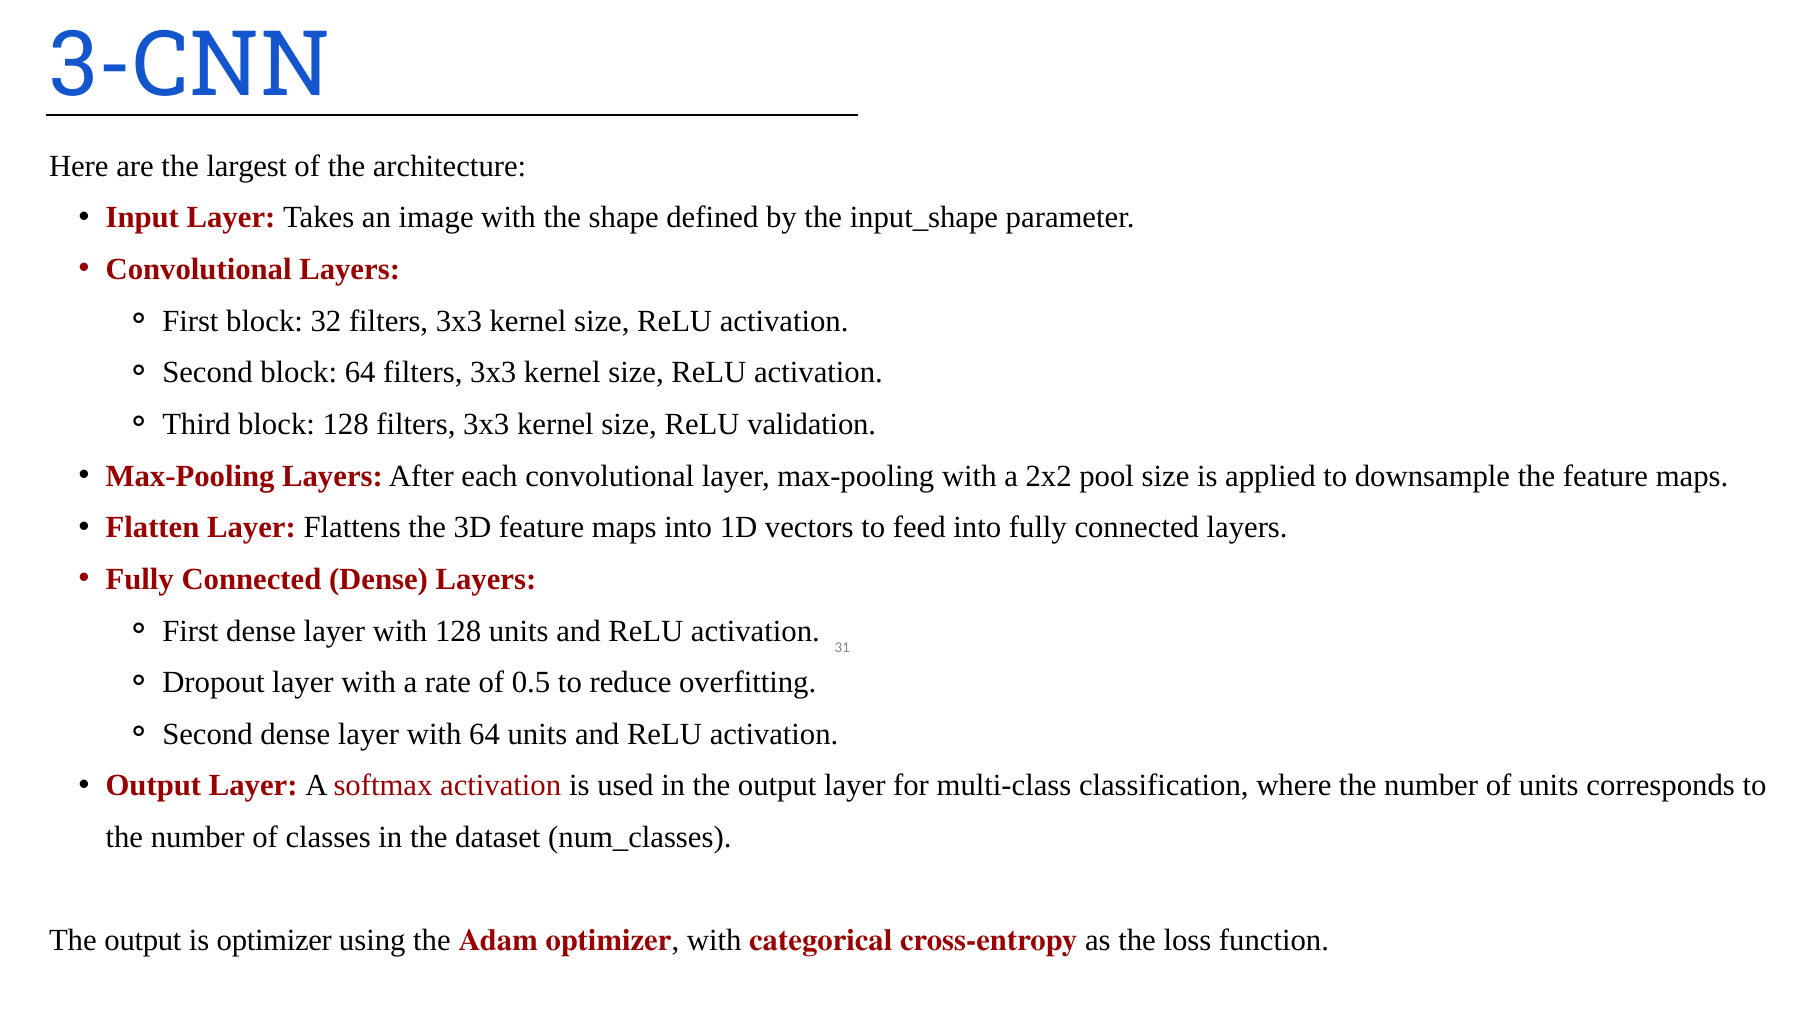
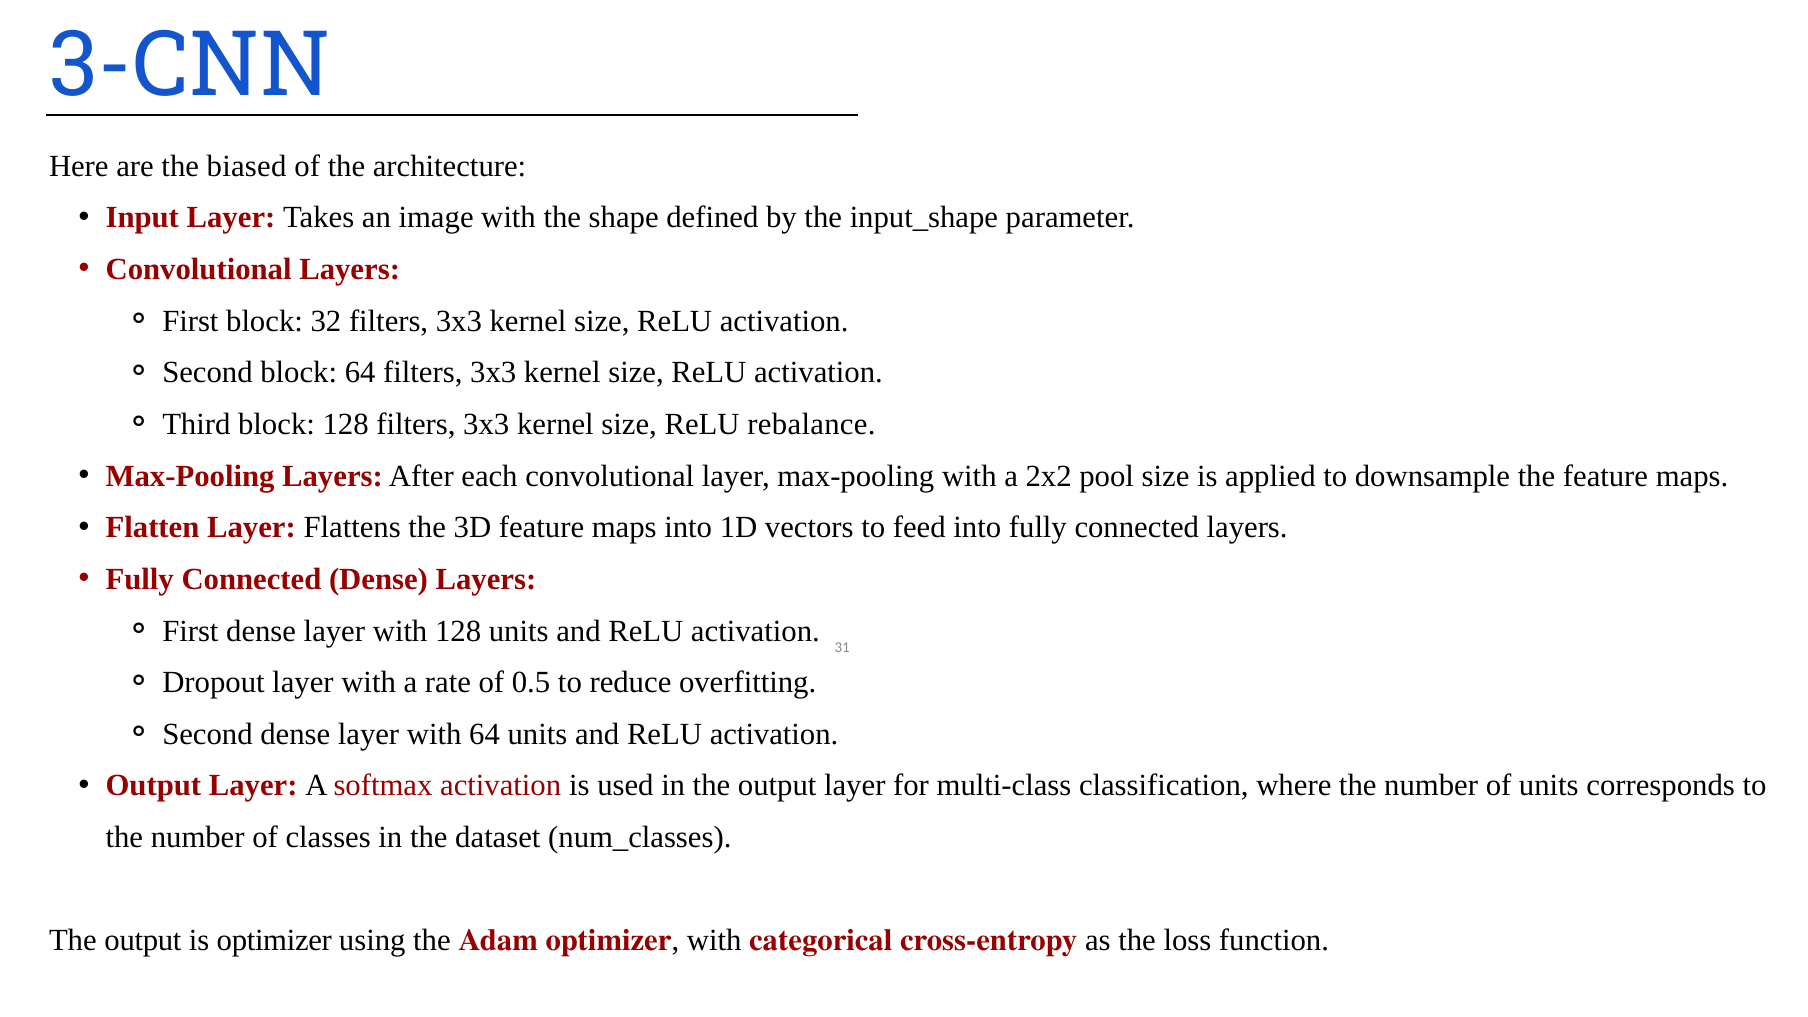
largest: largest -> biased
validation: validation -> rebalance
